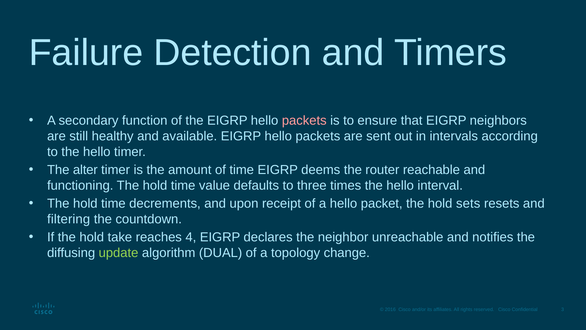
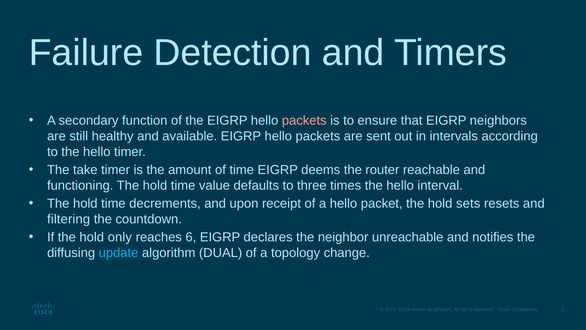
alter: alter -> take
take: take -> only
4: 4 -> 6
update colour: light green -> light blue
